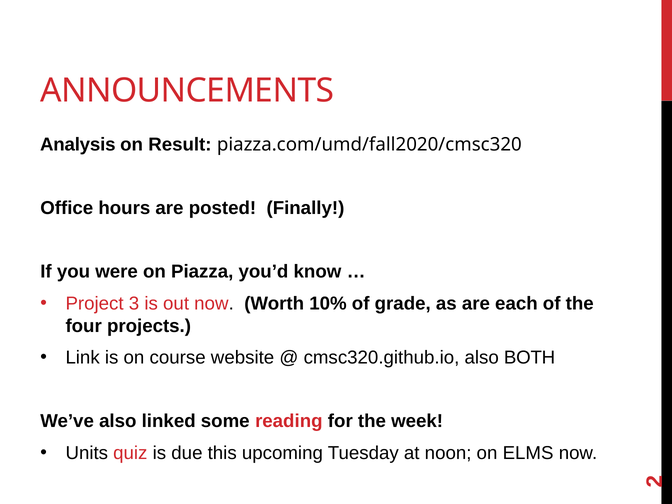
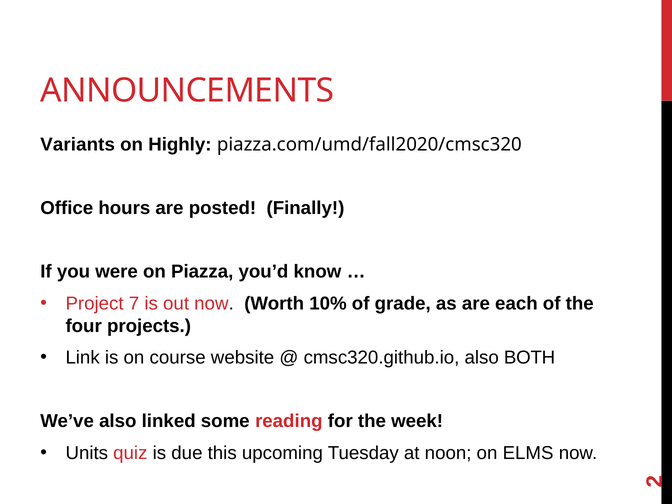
Analysis: Analysis -> Variants
Result: Result -> Highly
3: 3 -> 7
